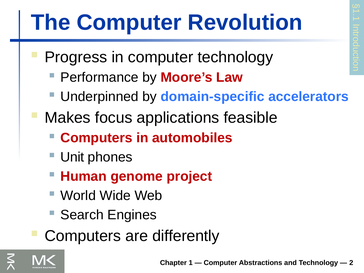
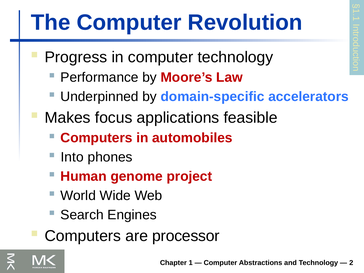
Unit: Unit -> Into
differently: differently -> processor
